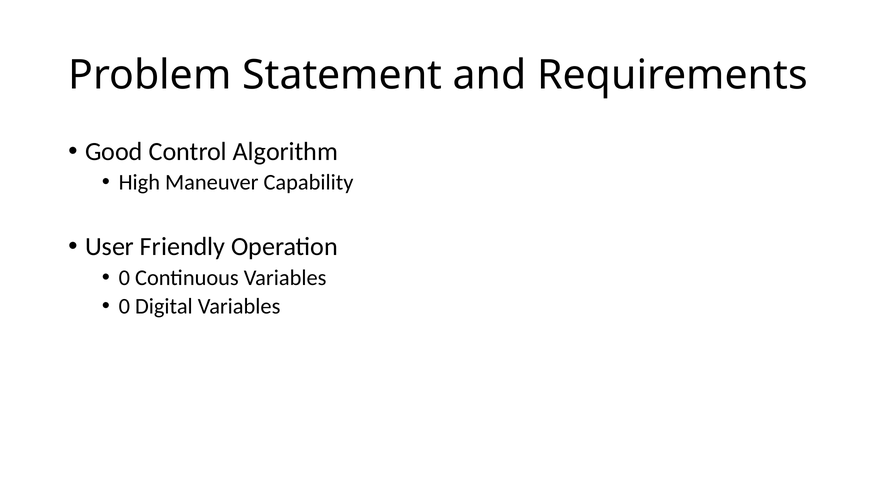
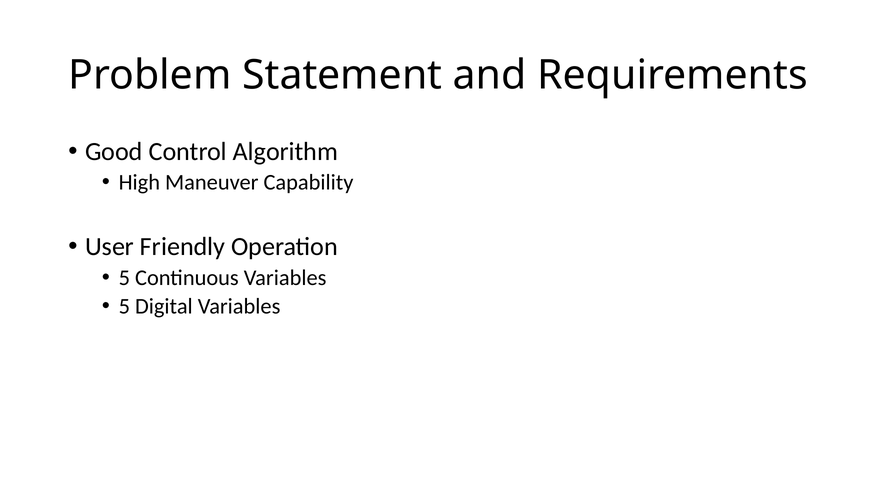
0 at (124, 278): 0 -> 5
0 at (124, 306): 0 -> 5
